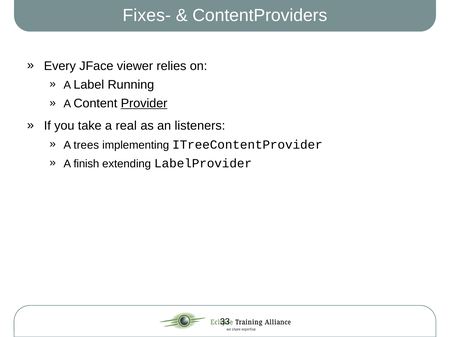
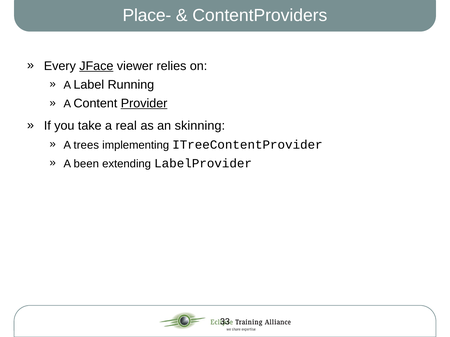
Fixes-: Fixes- -> Place-
JFace underline: none -> present
listeners: listeners -> skinning
finish: finish -> been
